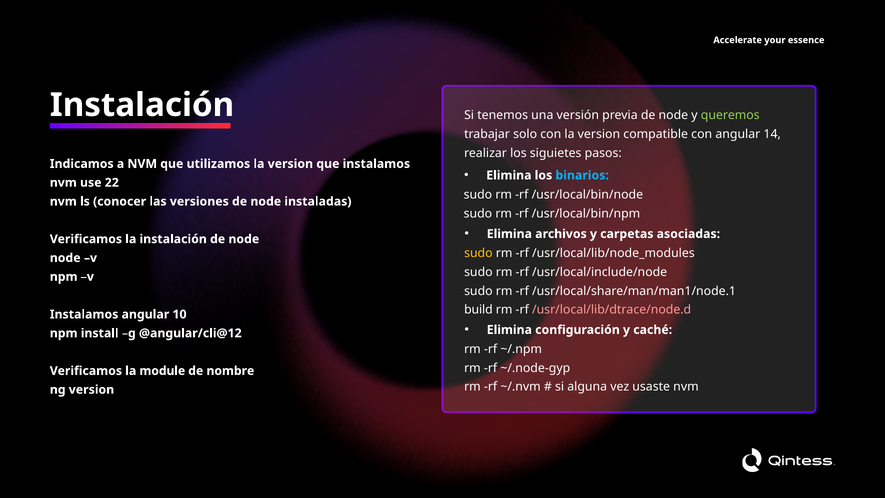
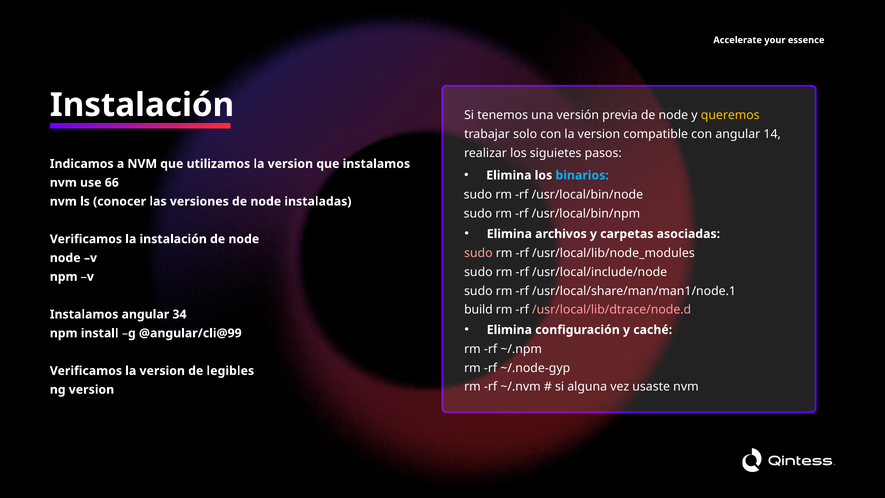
queremos colour: light green -> yellow
22: 22 -> 66
sudo at (478, 253) colour: yellow -> pink
10: 10 -> 34
@angular/cli@12: @angular/cli@12 -> @angular/cli@99
Verificamos la module: module -> version
nombre: nombre -> legibles
